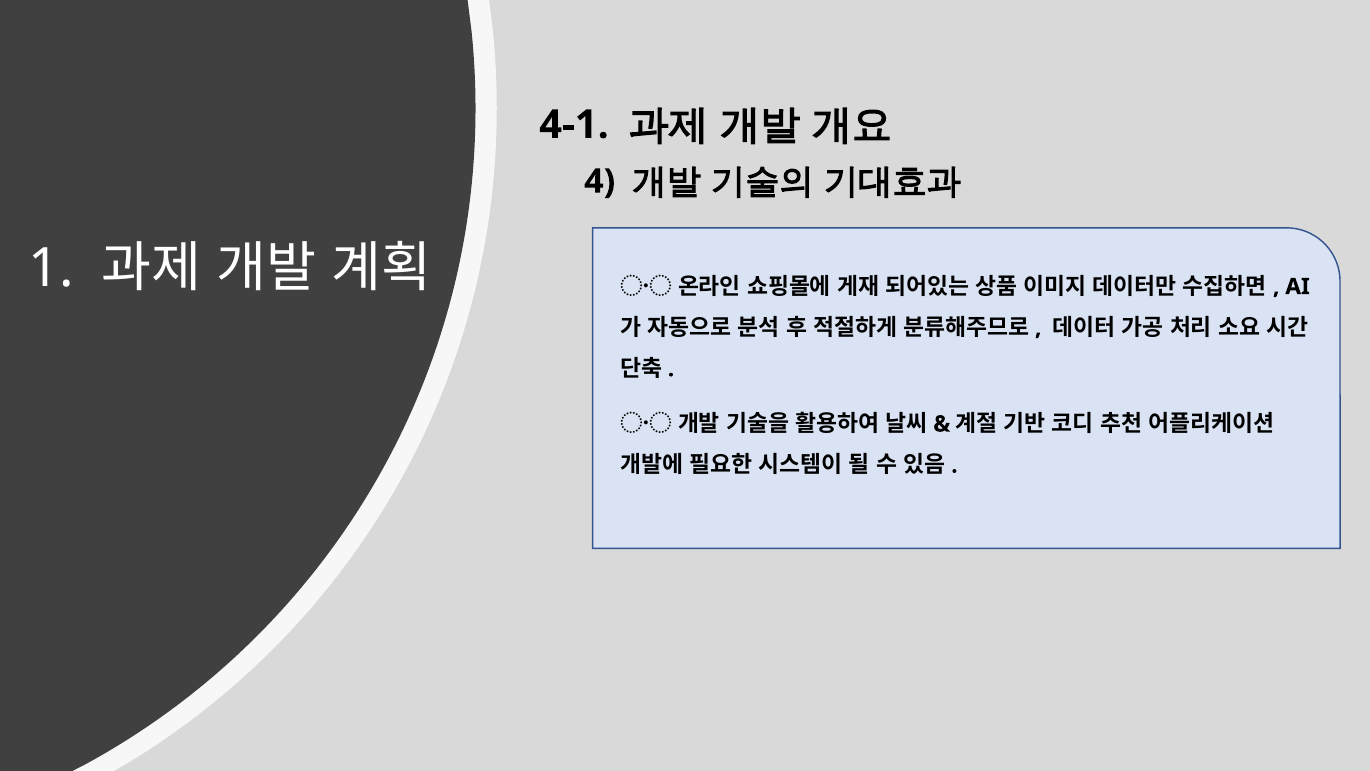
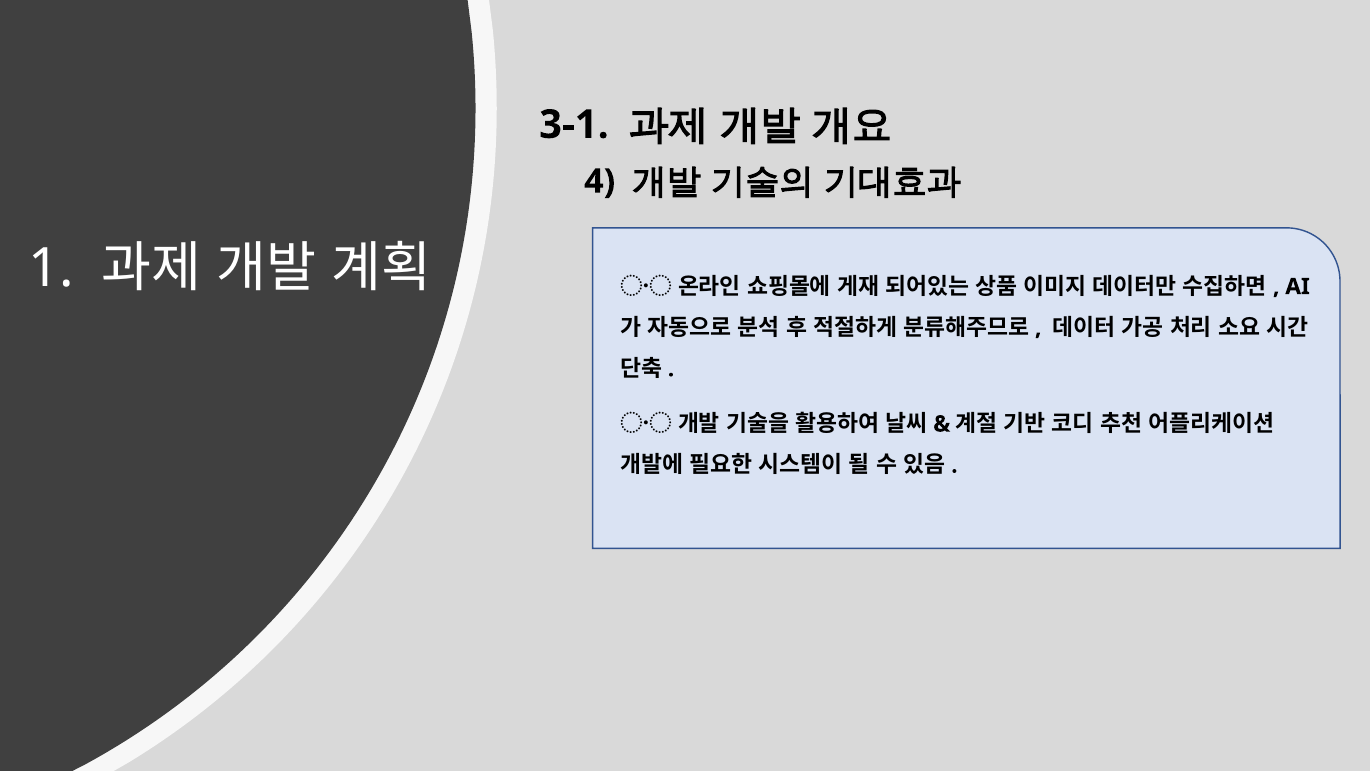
4-1: 4-1 -> 3-1
